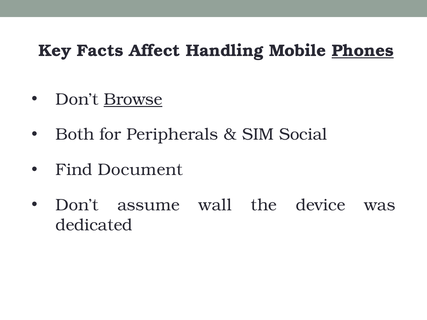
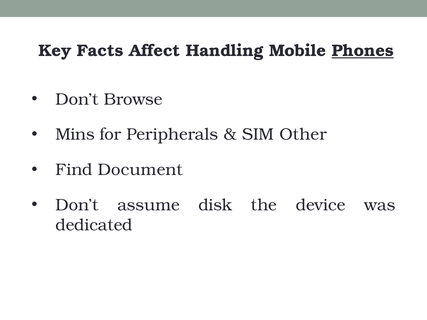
Browse underline: present -> none
Both: Both -> Mins
Social: Social -> Other
wall: wall -> disk
